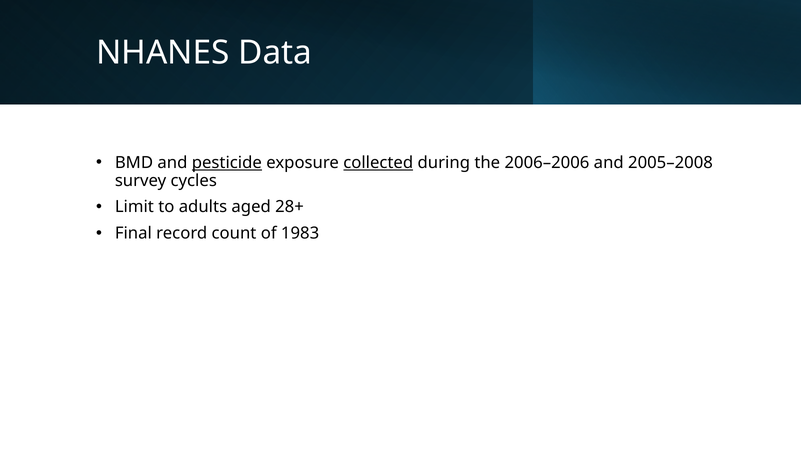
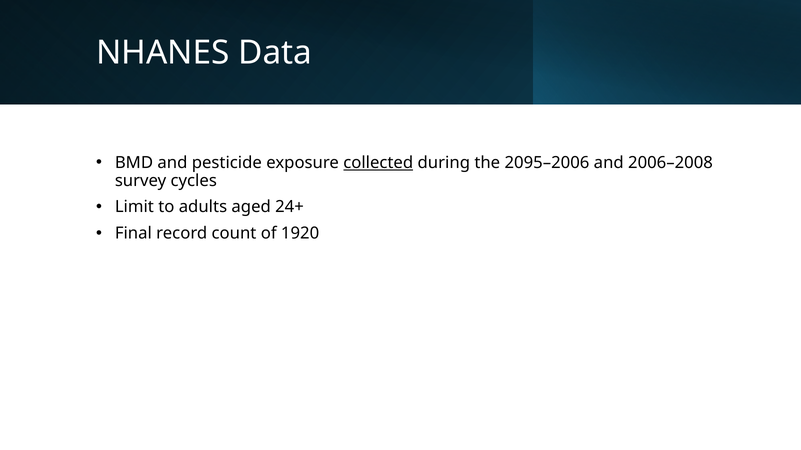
pesticide underline: present -> none
2006–2006: 2006–2006 -> 2095–2006
2005–2008: 2005–2008 -> 2006–2008
28+: 28+ -> 24+
1983: 1983 -> 1920
